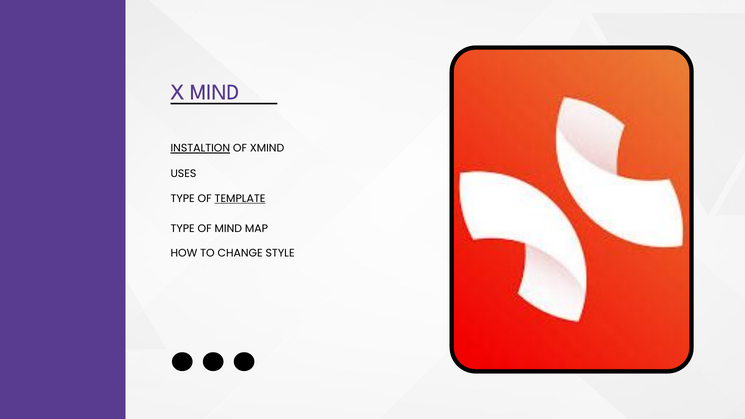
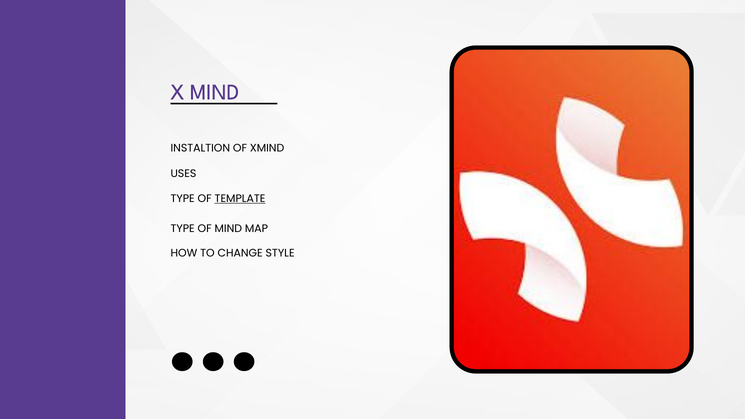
INSTALTION underline: present -> none
